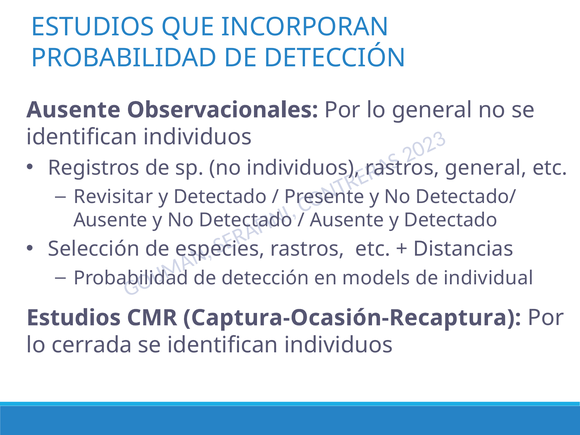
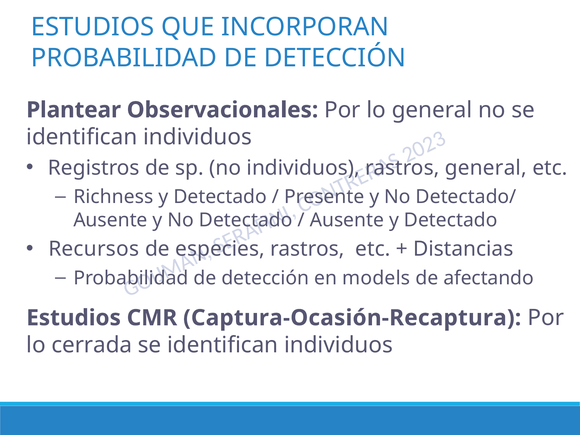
Ausente at (73, 110): Ausente -> Plantear
Revisitar: Revisitar -> Richness
Selección: Selección -> Recursos
individual: individual -> afectando
